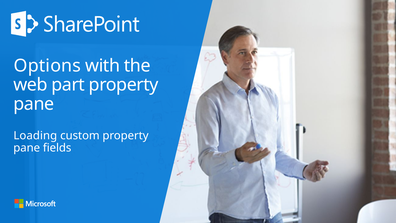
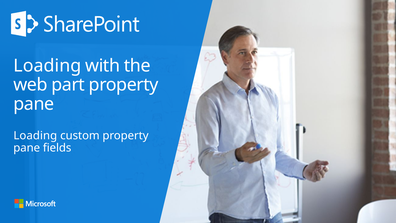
Options at (47, 66): Options -> Loading
